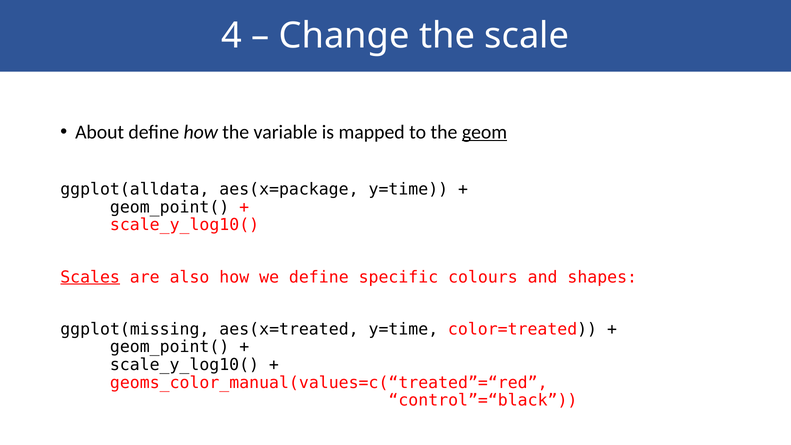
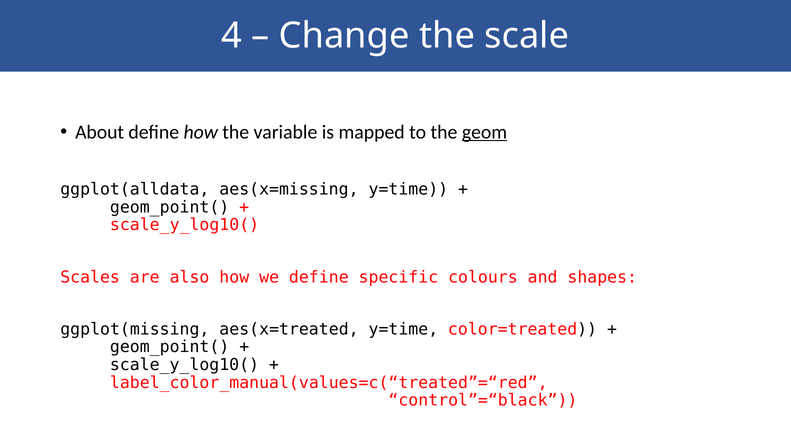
aes(x=package: aes(x=package -> aes(x=missing
Scales underline: present -> none
geoms_color_manual(values=c(“treated”=“red: geoms_color_manual(values=c(“treated”=“red -> label_color_manual(values=c(“treated”=“red
